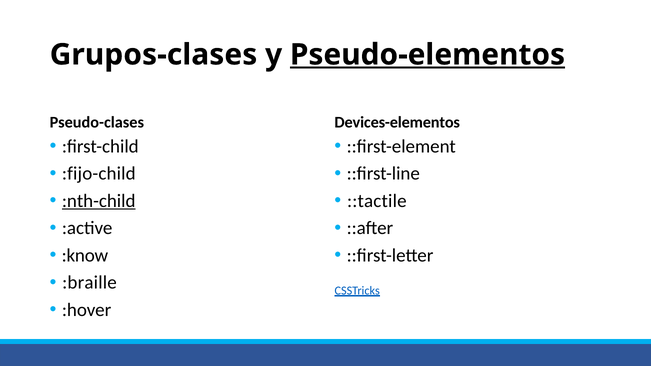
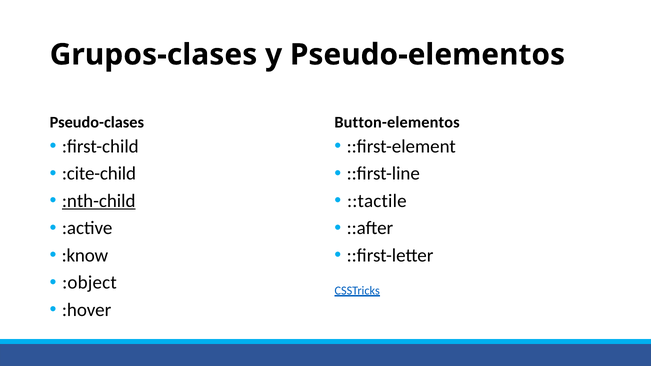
Pseudo-elementos underline: present -> none
Devices-elementos: Devices-elementos -> Button-elementos
:fijo-child: :fijo-child -> :cite-child
:braille: :braille -> :object
